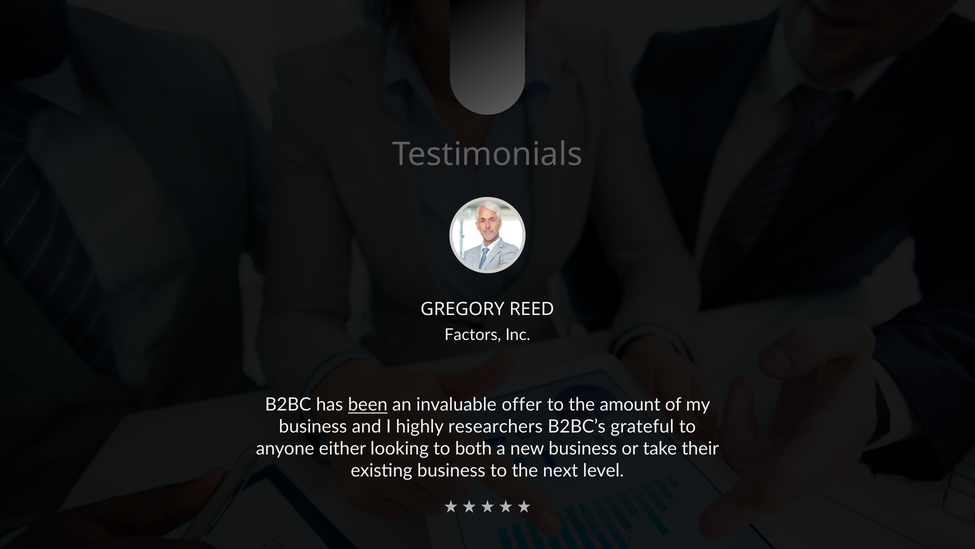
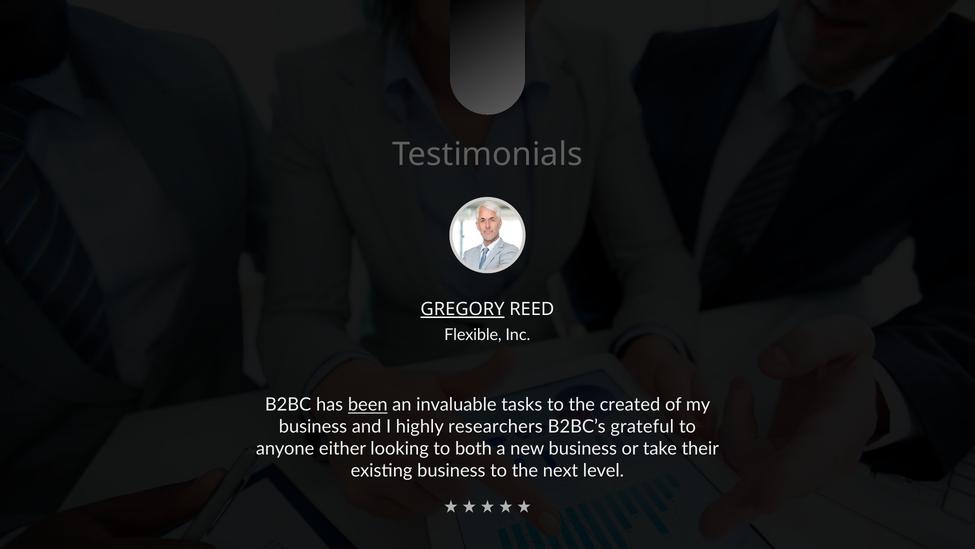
GREGORY underline: none -> present
Factors: Factors -> Flexible
offer: offer -> tasks
amount: amount -> created
